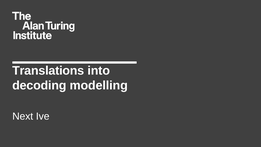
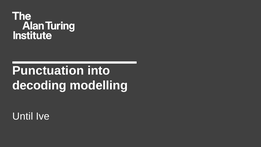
Translations: Translations -> Punctuation
Next: Next -> Until
